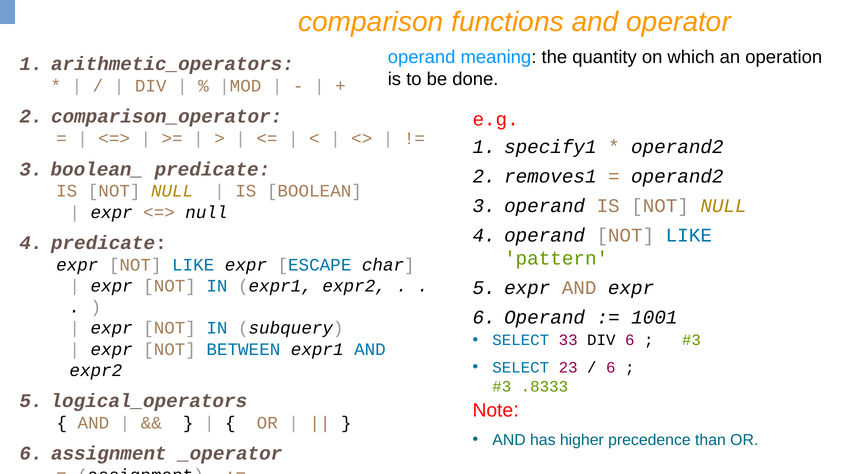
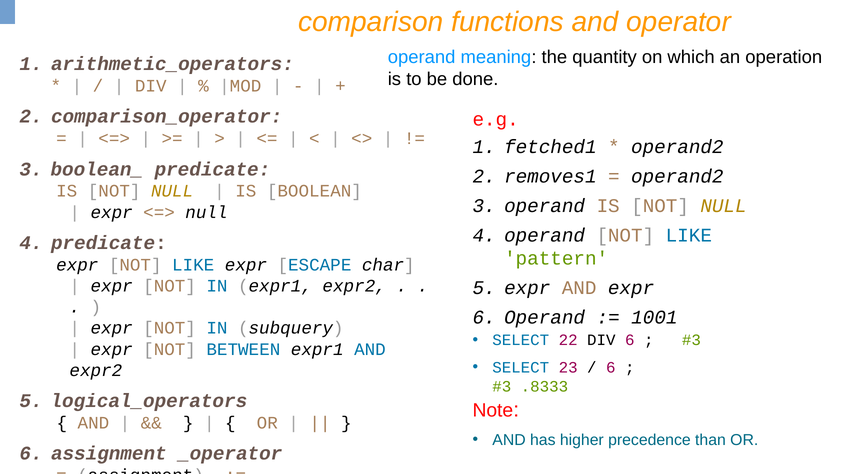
specify1: specify1 -> fetched1
33: 33 -> 22
